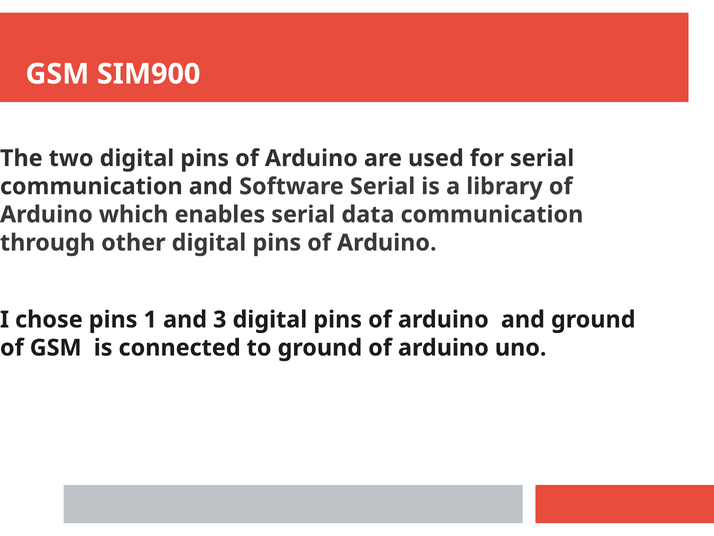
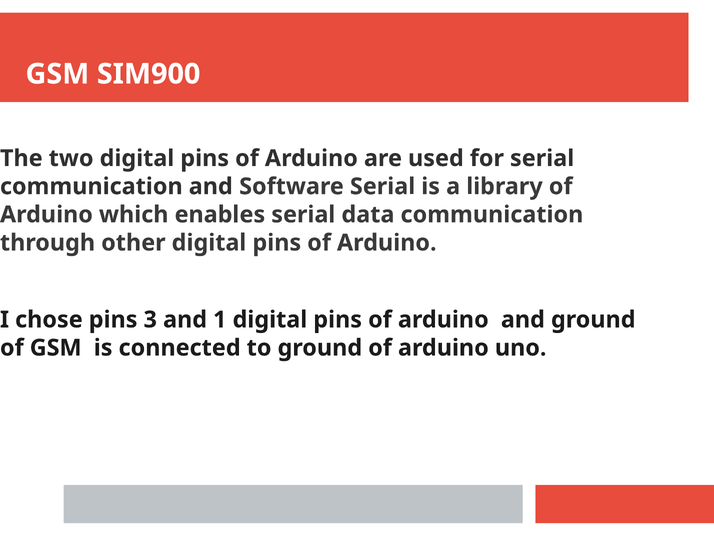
1: 1 -> 3
3: 3 -> 1
